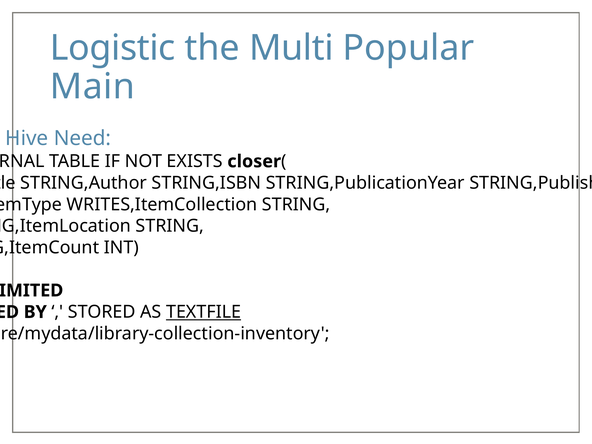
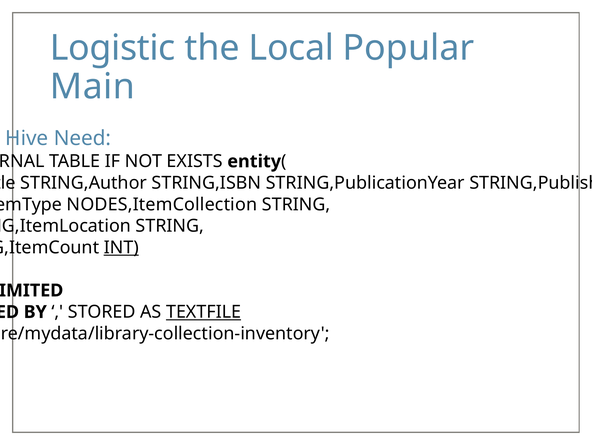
Multi: Multi -> Local
closer: closer -> entity
WRITES,ItemCollection: WRITES,ItemCollection -> NODES,ItemCollection
INT underline: none -> present
